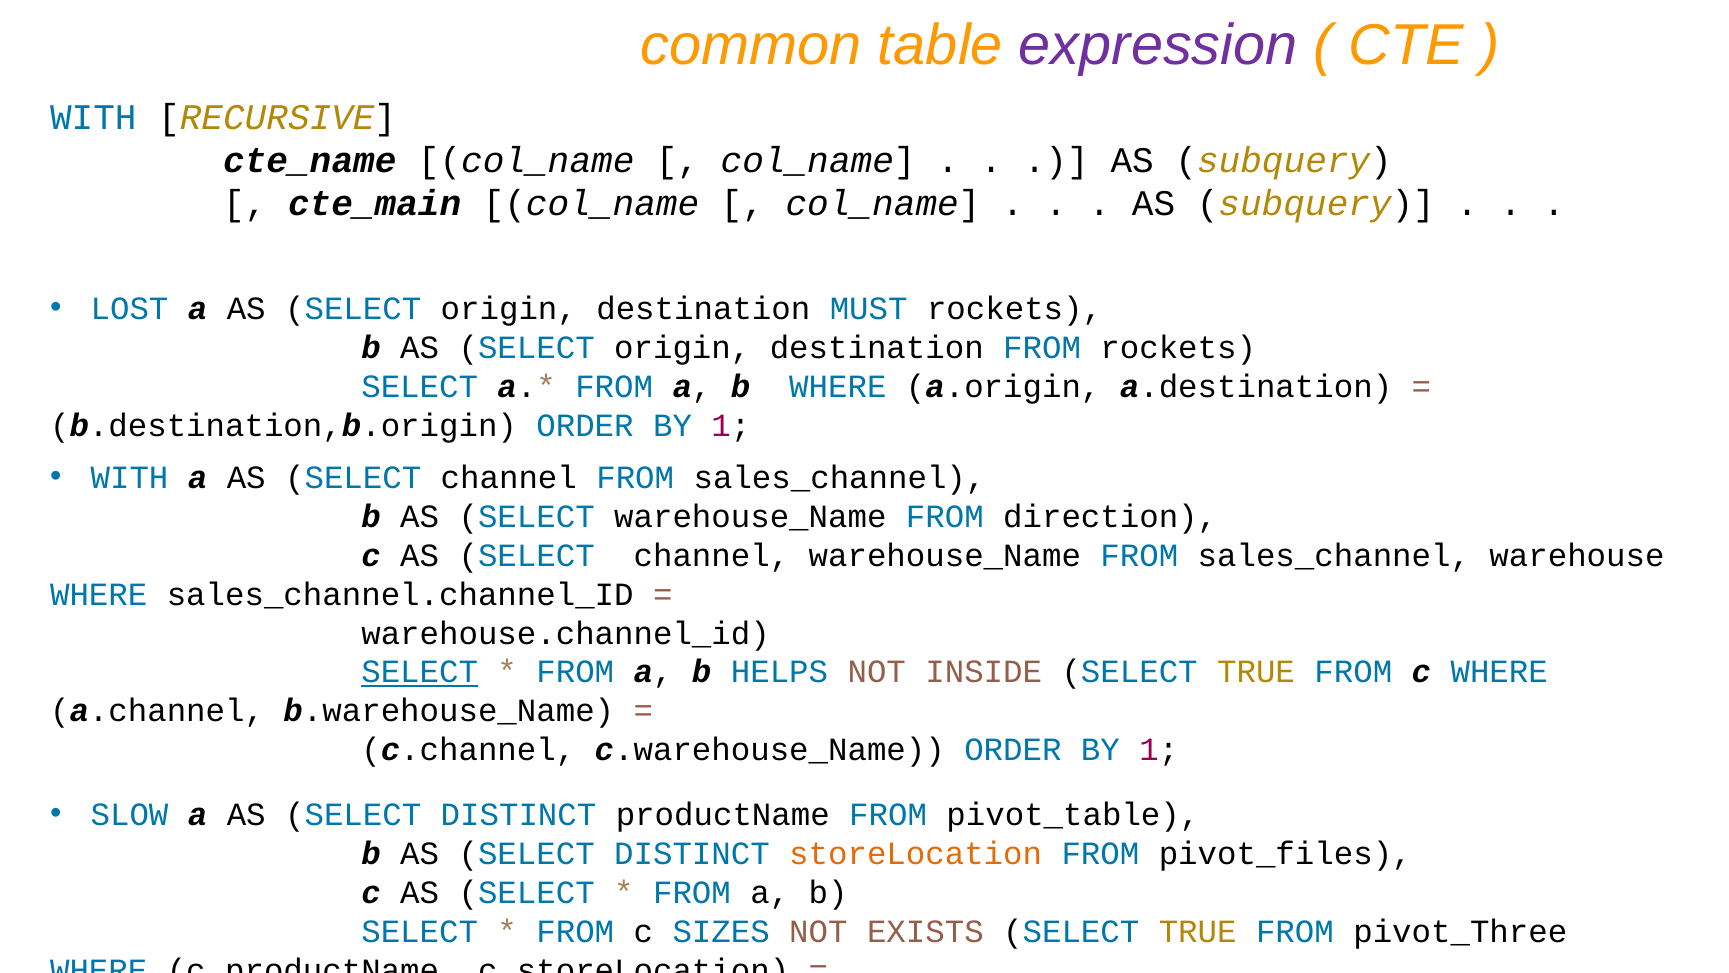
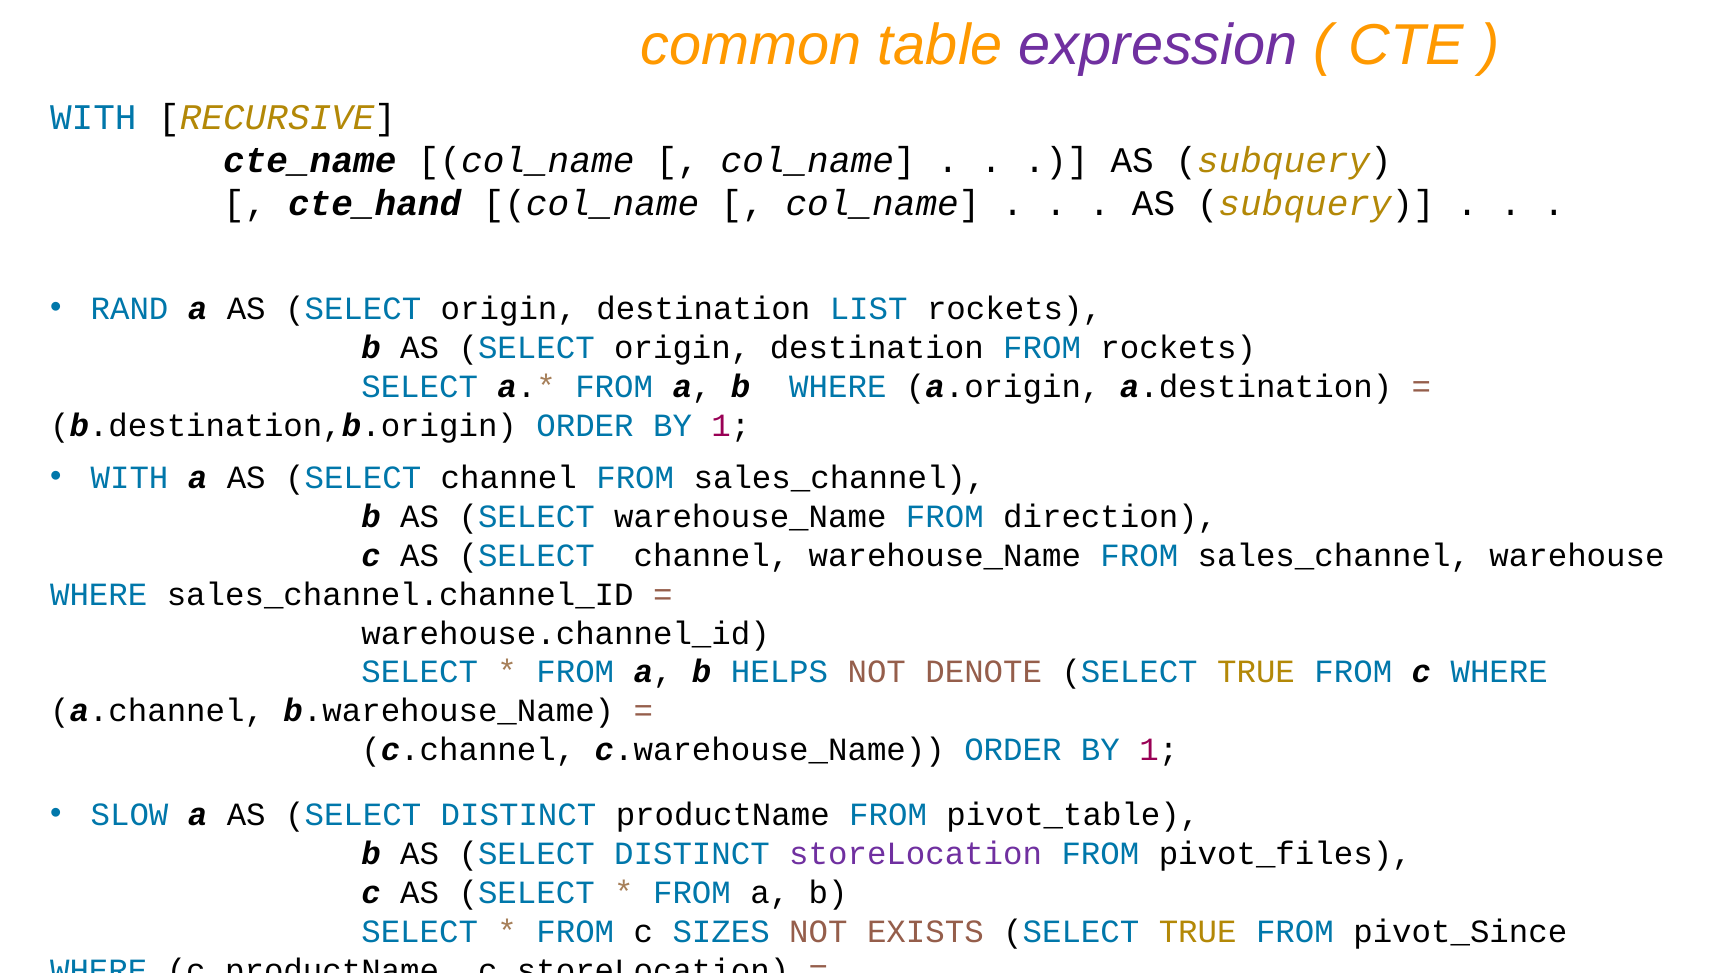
cte_main: cte_main -> cte_hand
LOST: LOST -> RAND
MUST: MUST -> LIST
SELECT at (420, 672) underline: present -> none
INSIDE: INSIDE -> DENOTE
storeLocation at (916, 853) colour: orange -> purple
pivot_Three: pivot_Three -> pivot_Since
